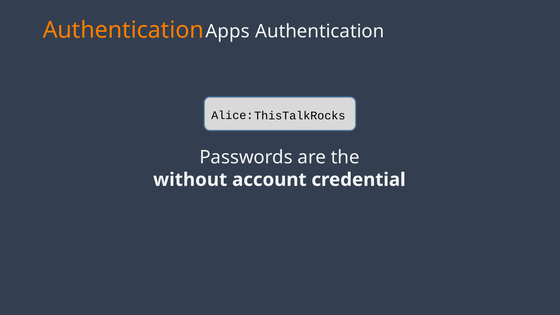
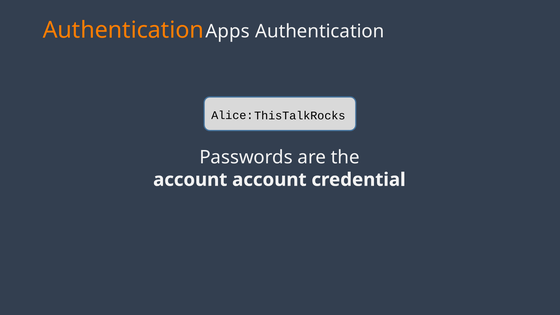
without at (190, 180): without -> account
